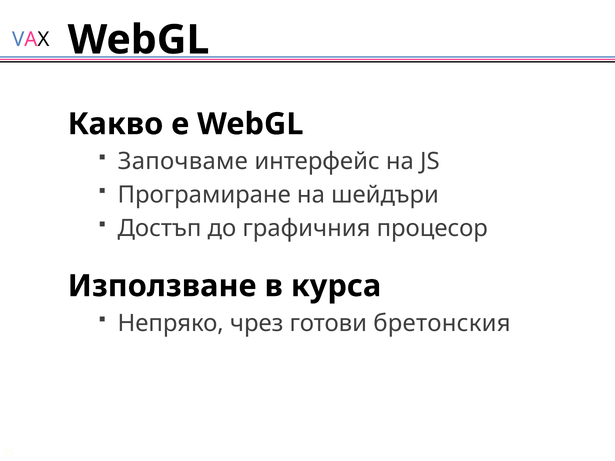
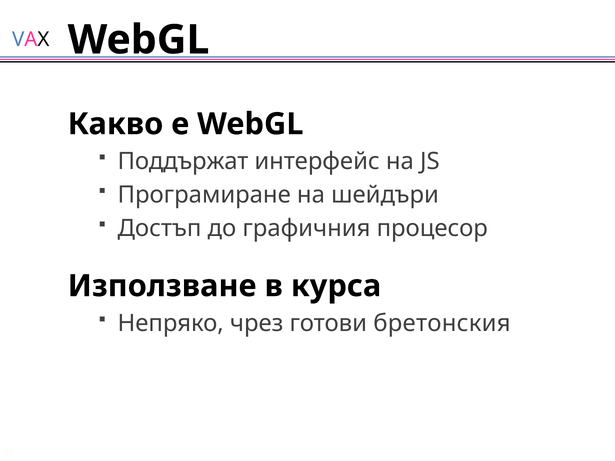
Започваме: Започваме -> Поддържат
